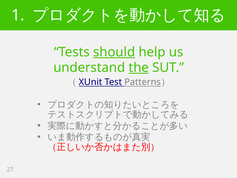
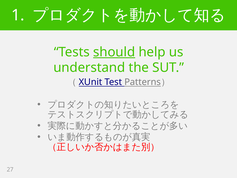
the underline: present -> none
